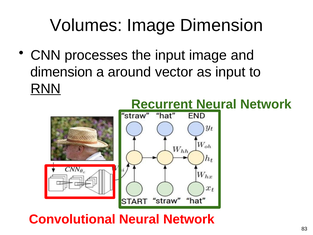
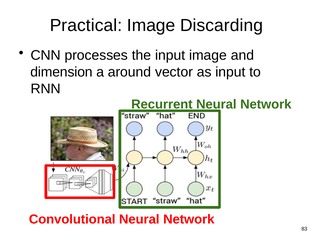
Volumes: Volumes -> Practical
Image Dimension: Dimension -> Discarding
RNN underline: present -> none
